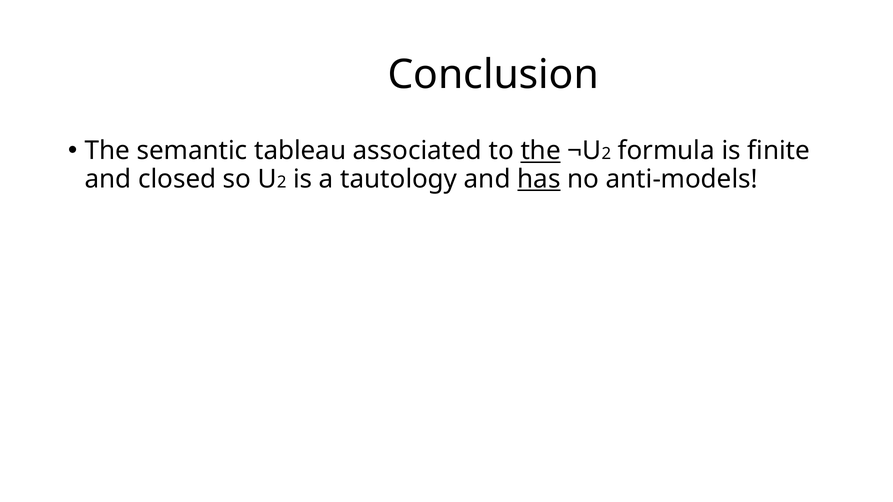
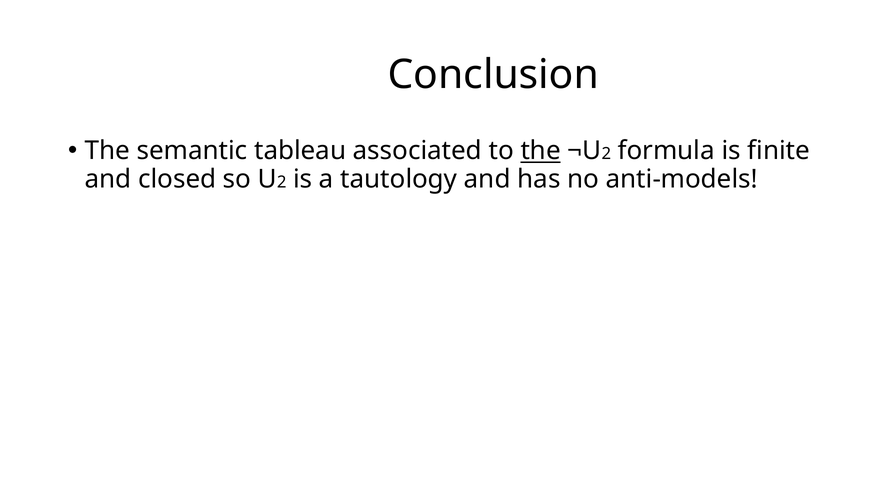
has underline: present -> none
